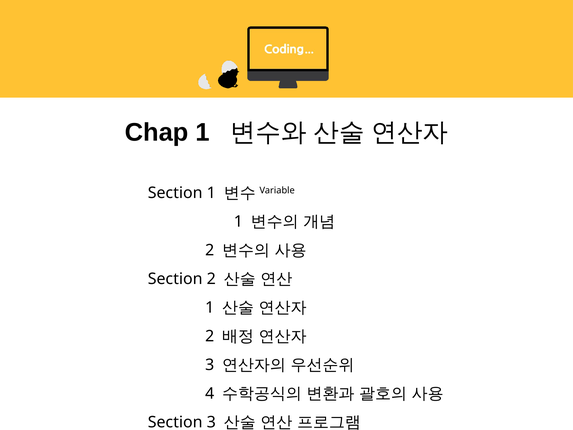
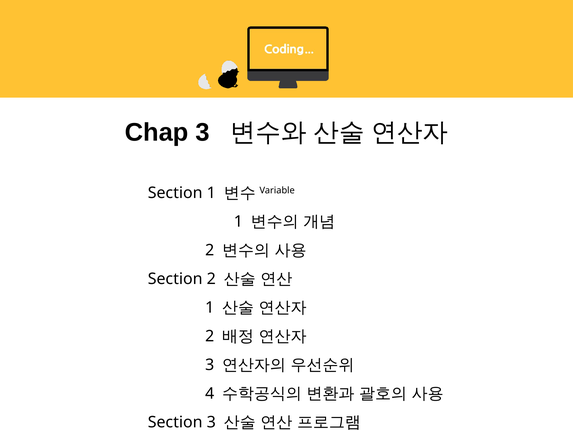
Chap 1: 1 -> 3
